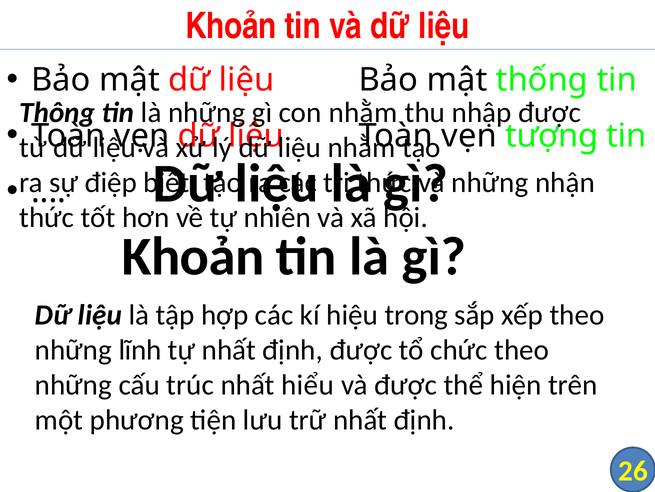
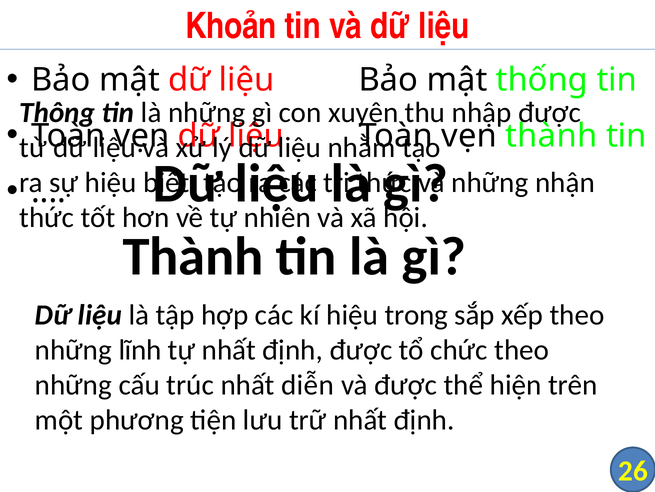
con nhằm: nhằm -> xuyên
tượng at (552, 136): tượng -> thành
sự điệp: điệp -> hiệu
Khoản at (193, 256): Khoản -> Thành
hiểu: hiểu -> diễn
